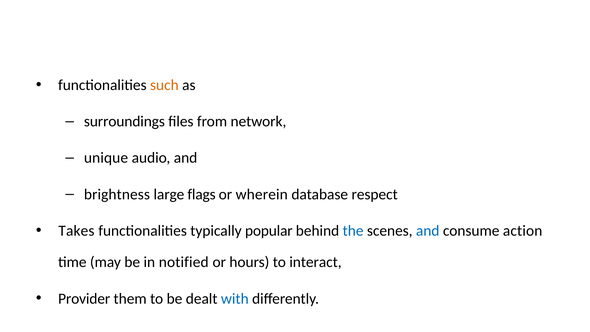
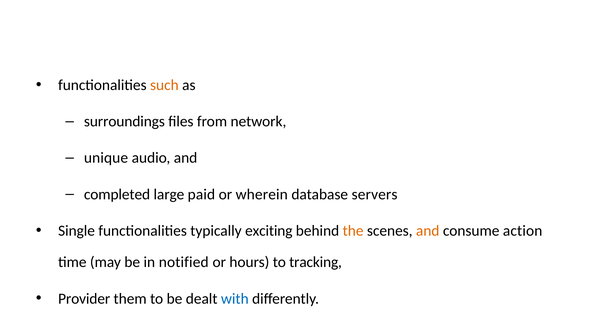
brightness: brightness -> completed
flags: flags -> paid
respect: respect -> servers
Takes: Takes -> Single
popular: popular -> exciting
the colour: blue -> orange
and at (428, 231) colour: blue -> orange
interact: interact -> tracking
